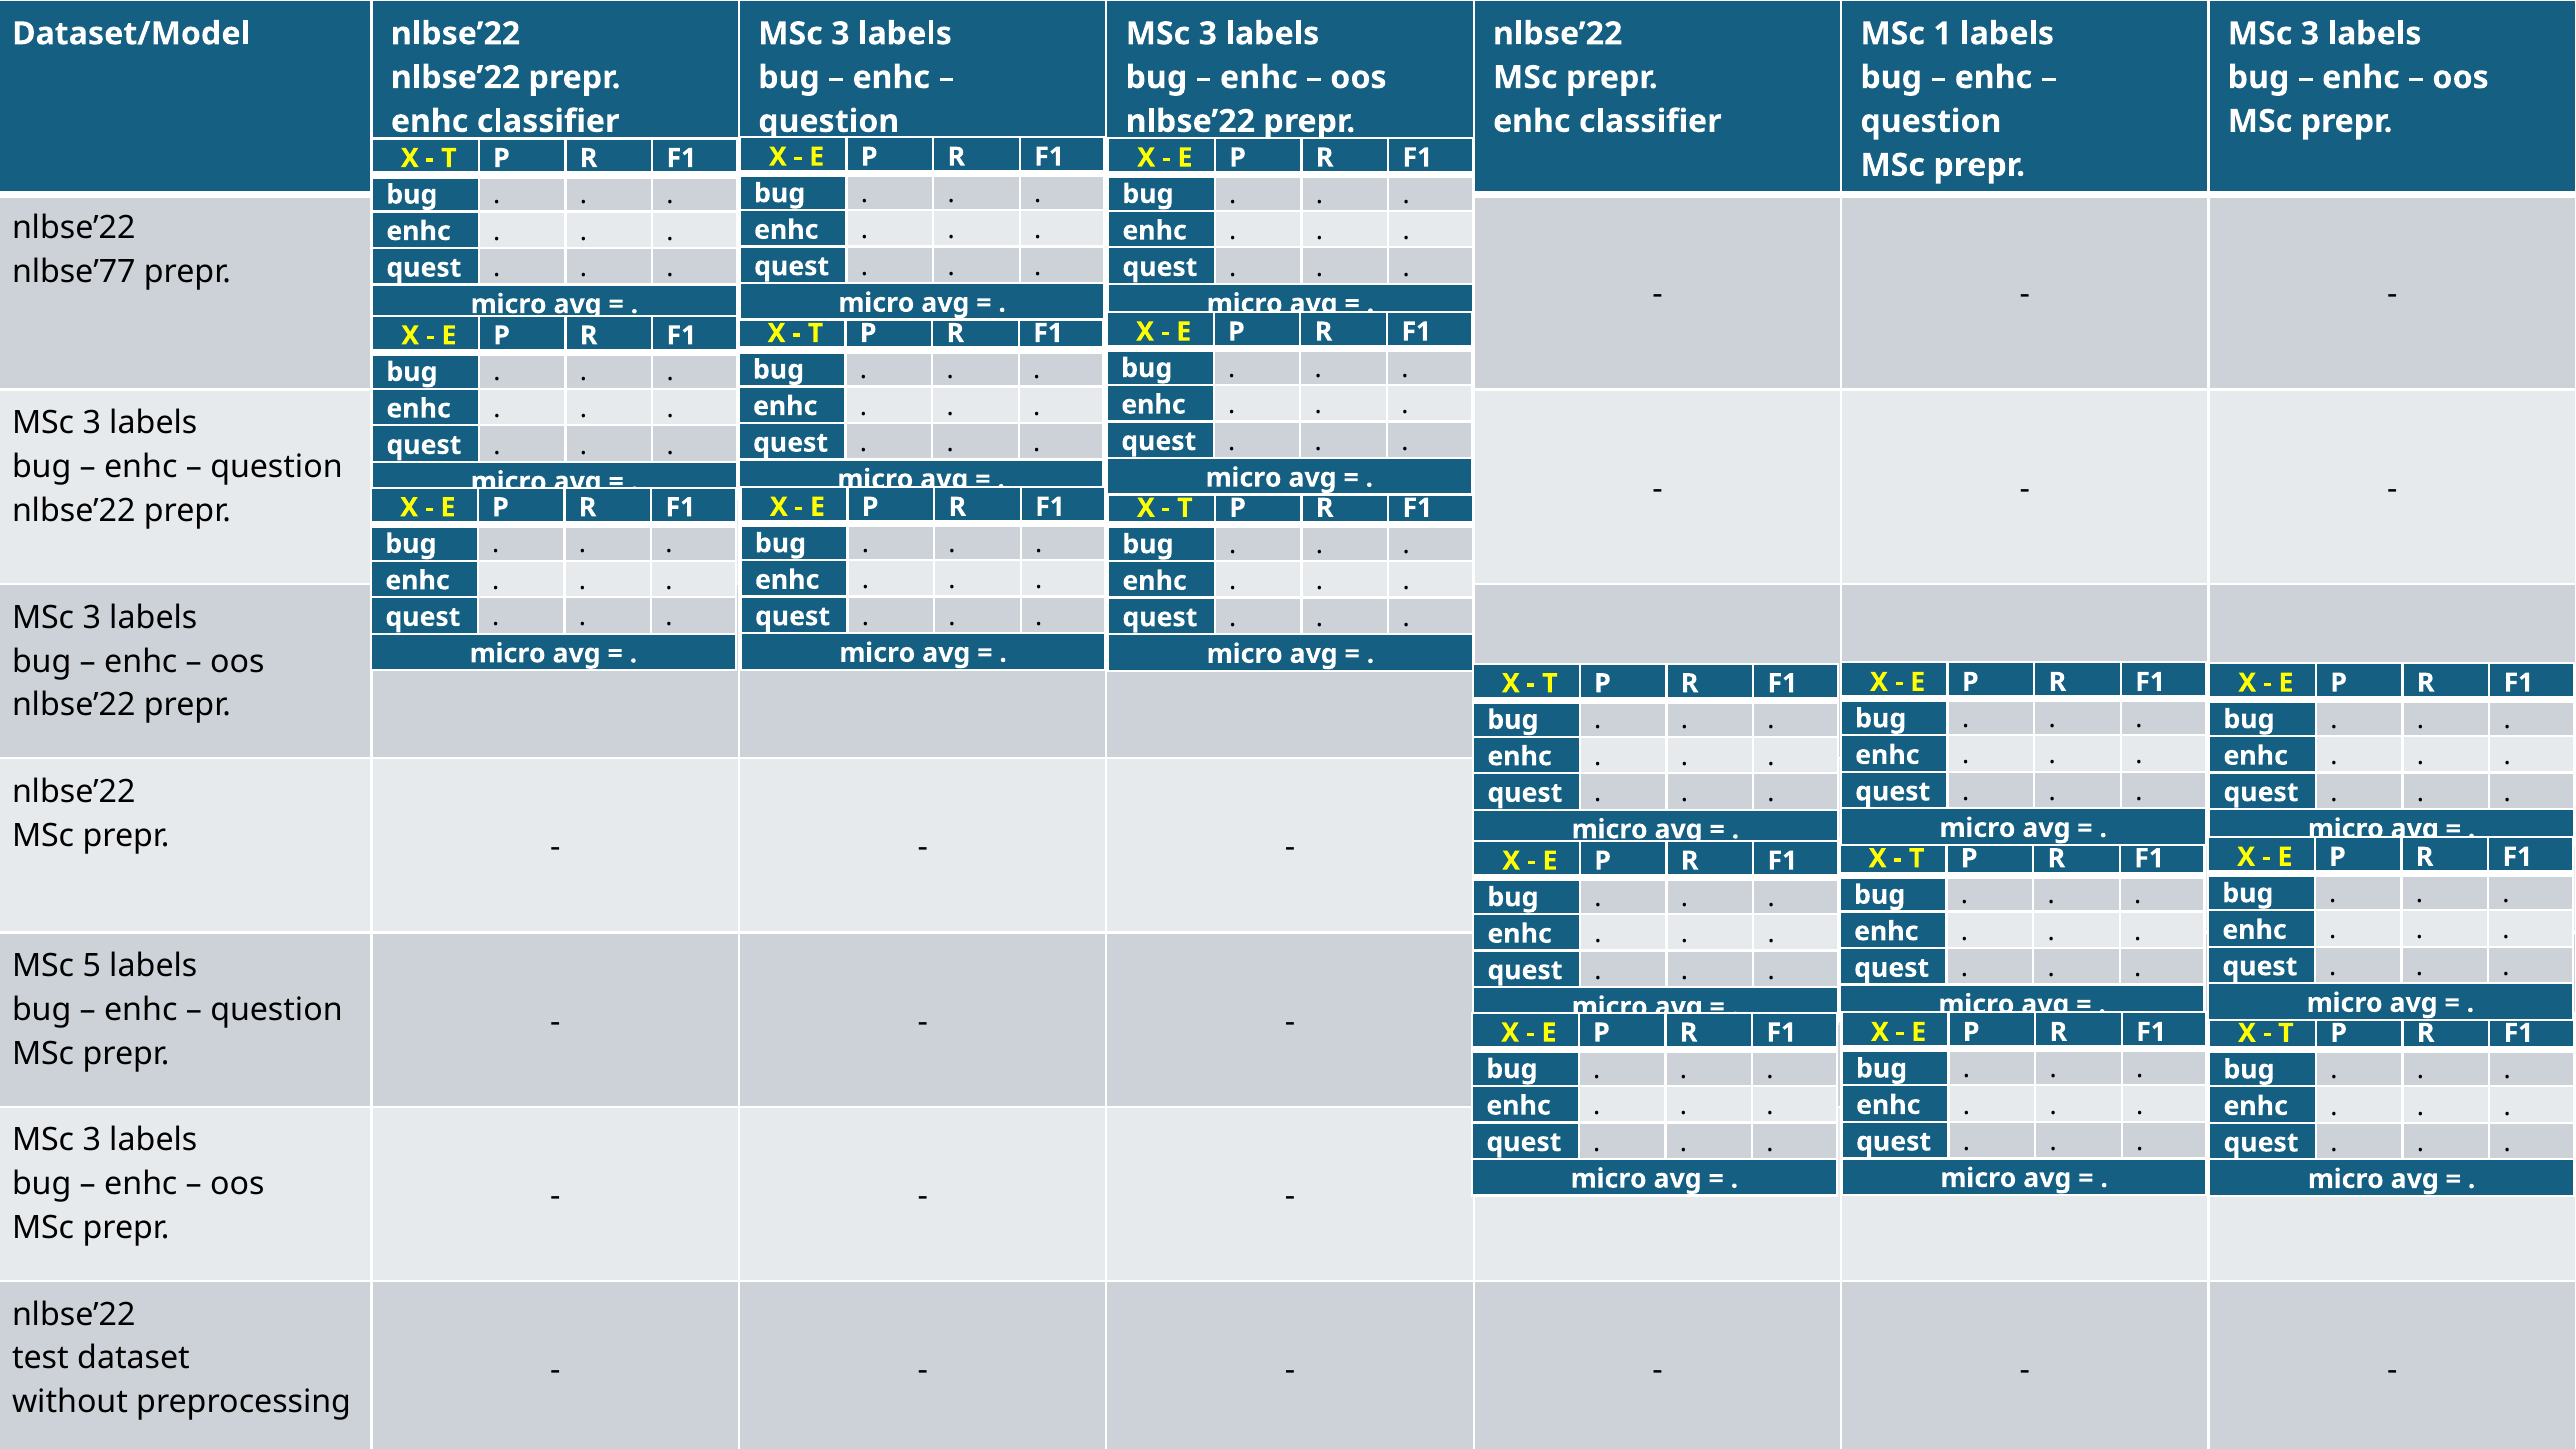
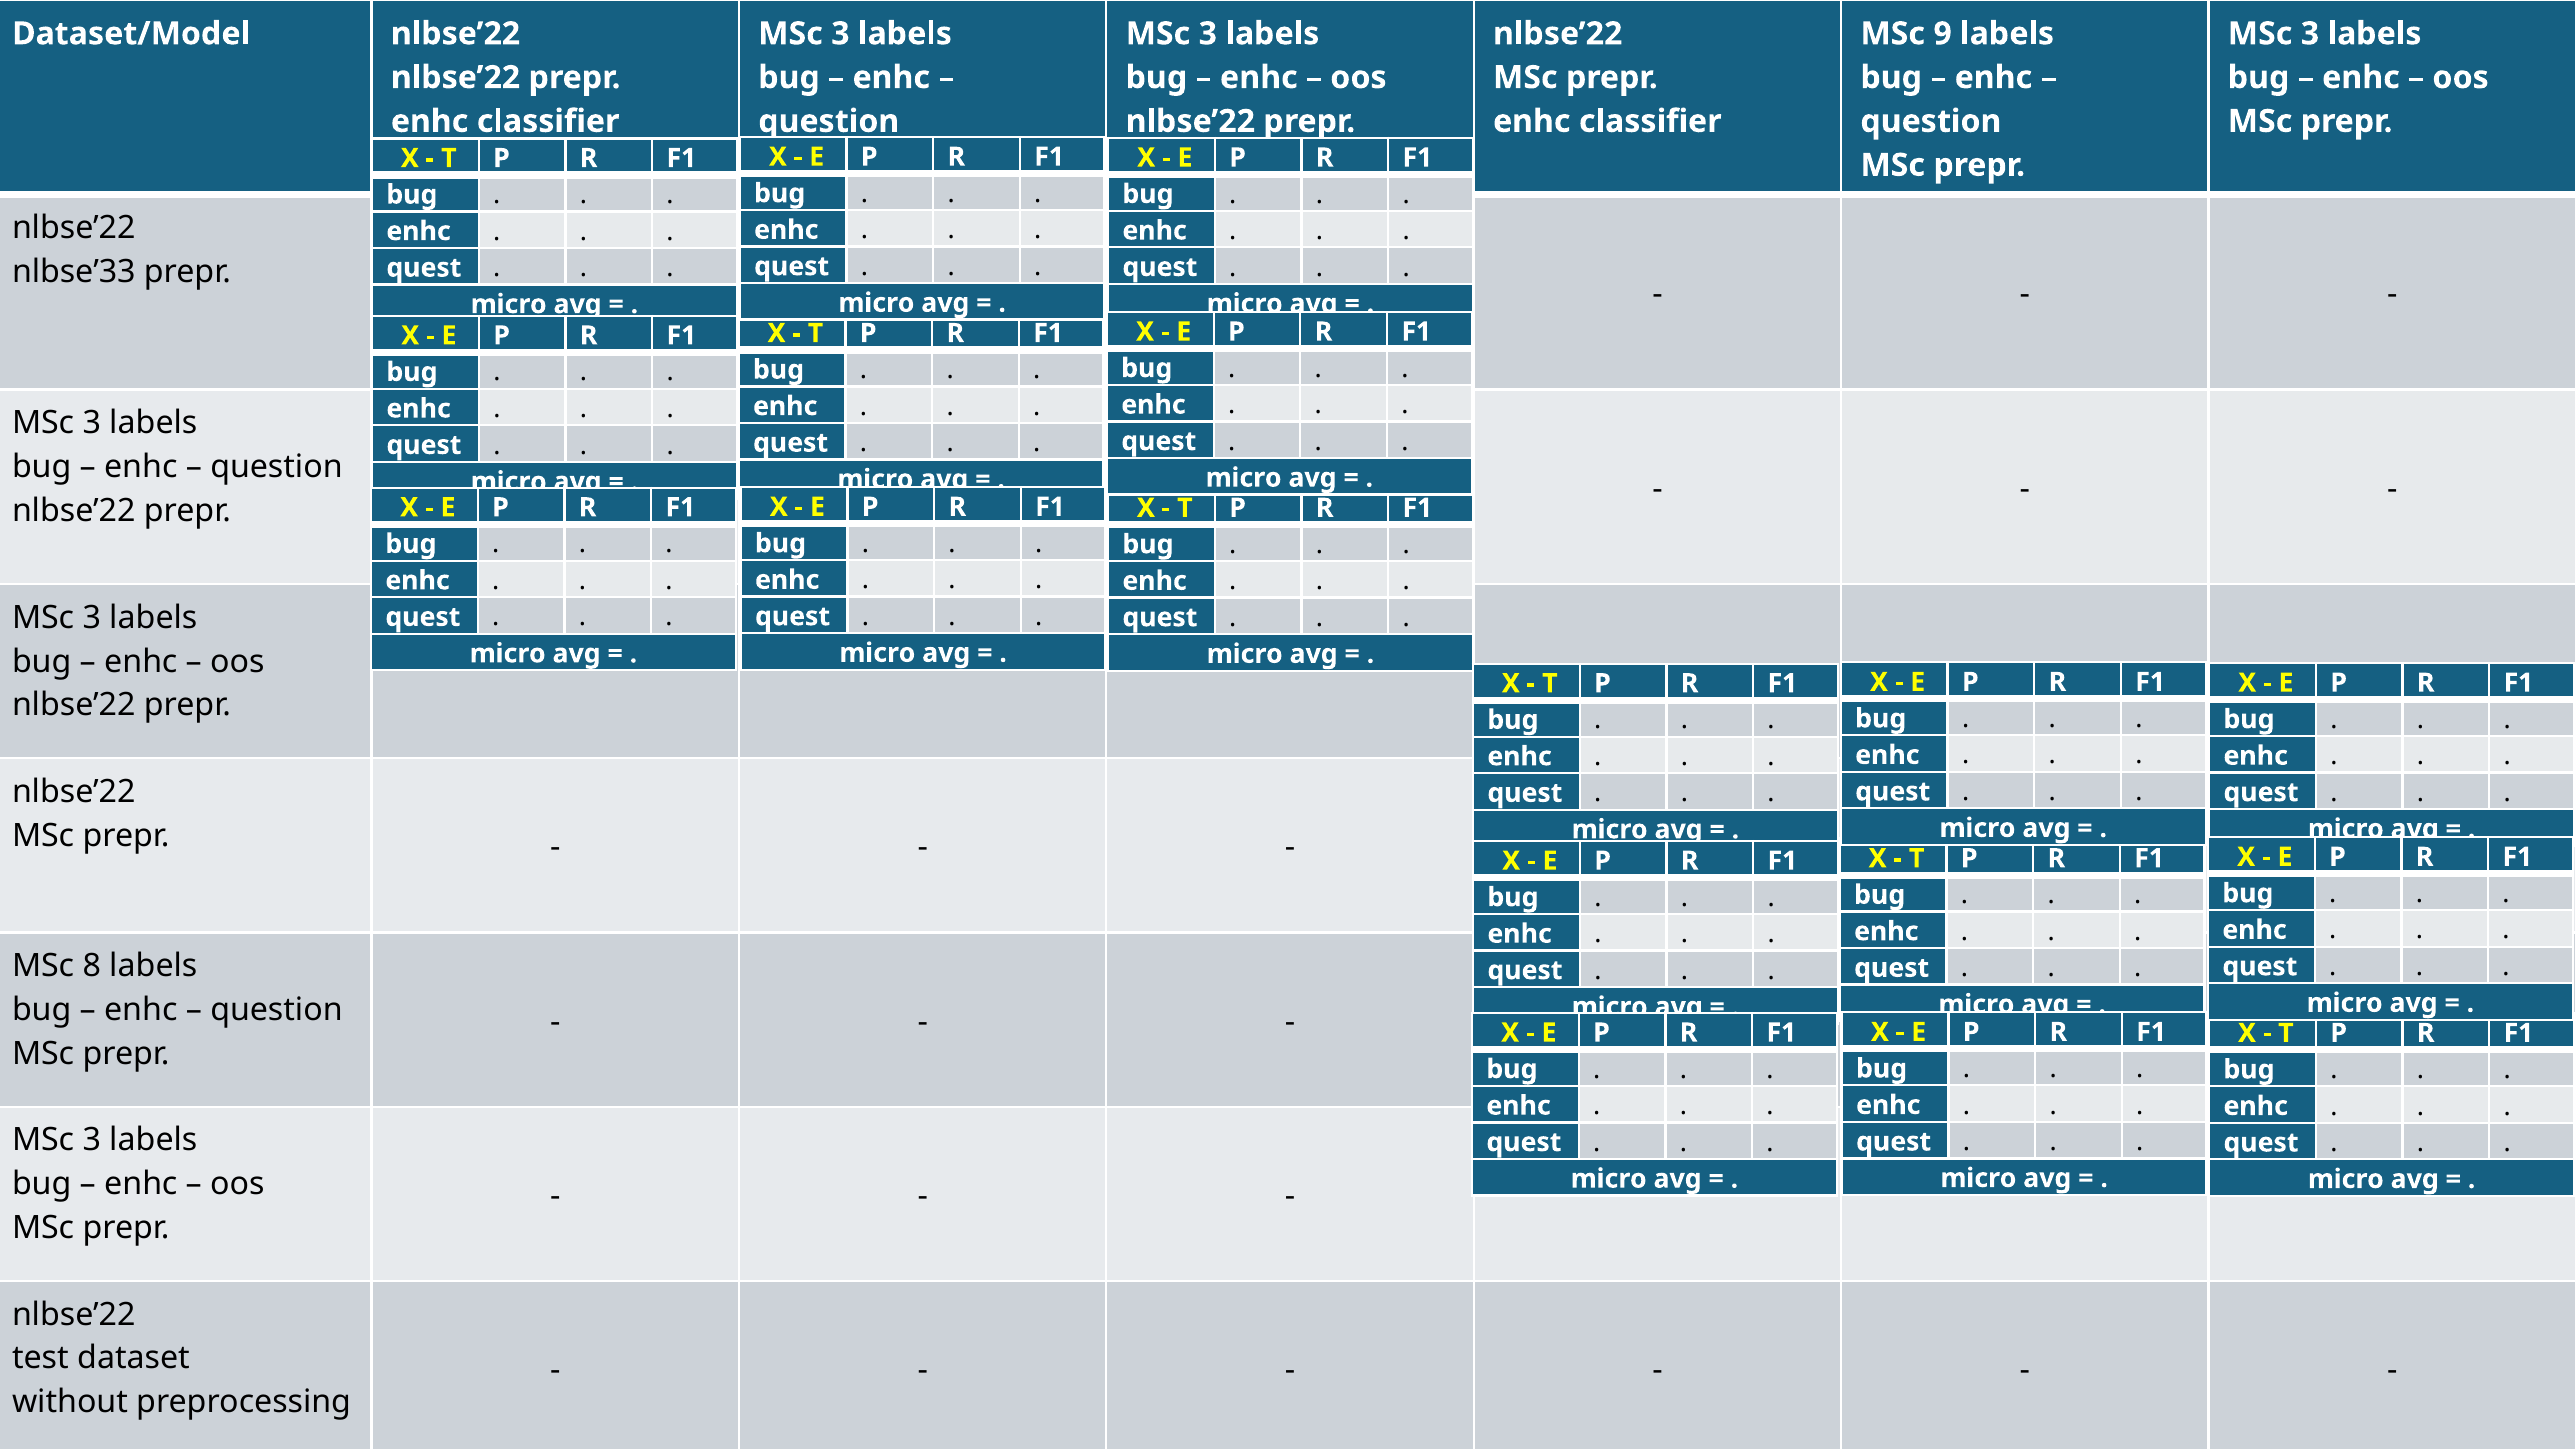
1: 1 -> 9
nlbse’77: nlbse’77 -> nlbse’33
5: 5 -> 8
